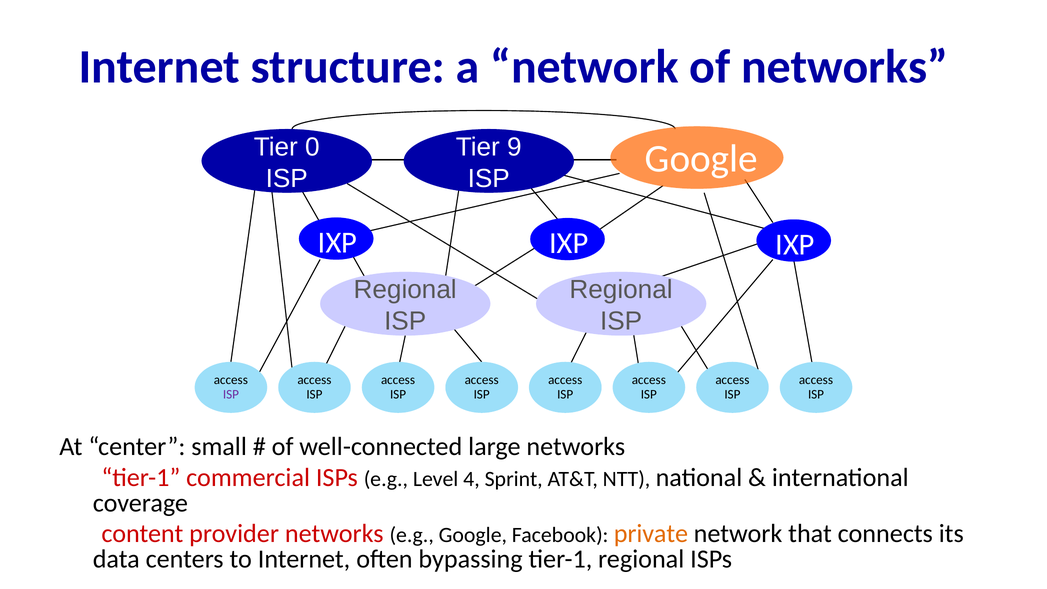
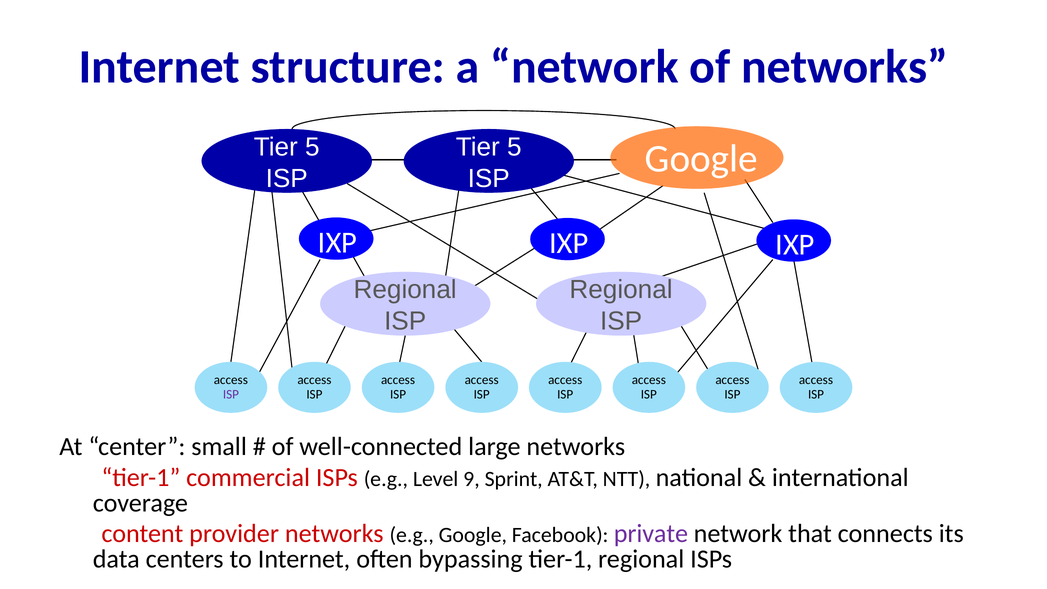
0 at (312, 147): 0 -> 5
9 at (514, 147): 9 -> 5
4: 4 -> 9
private colour: orange -> purple
